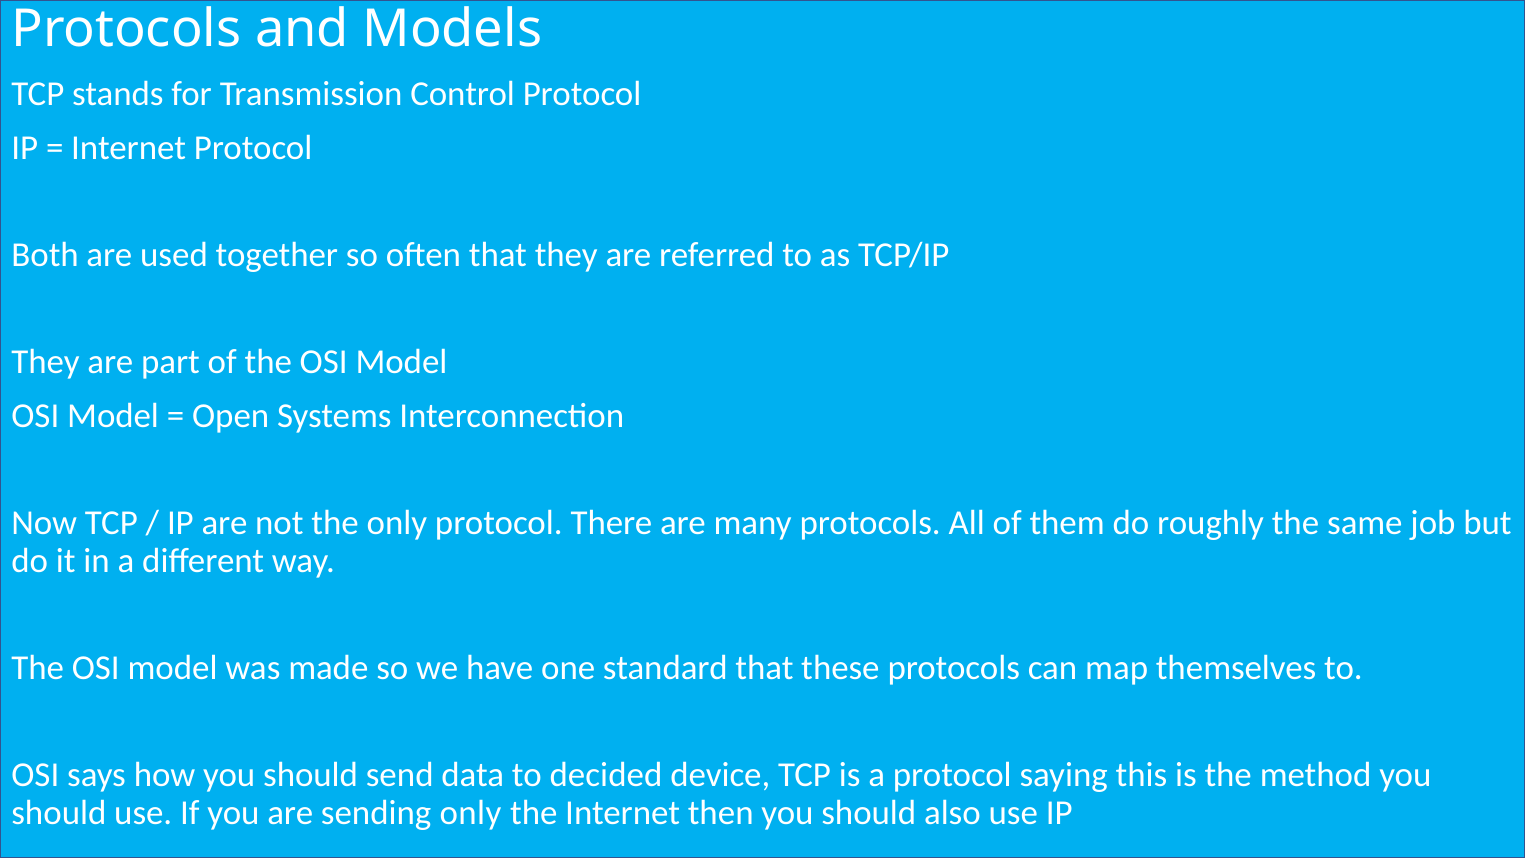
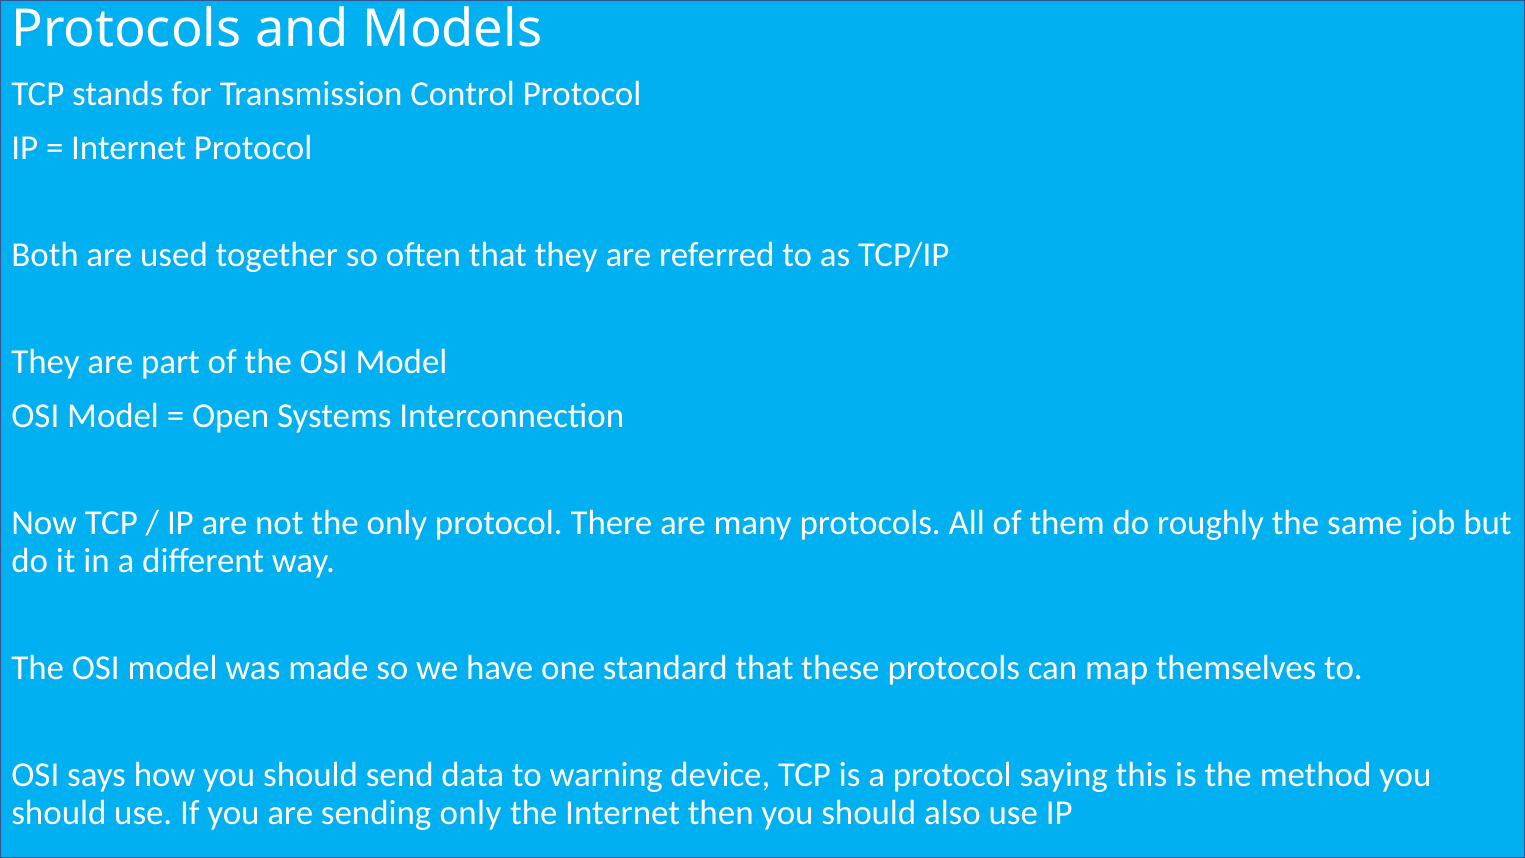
decided: decided -> warning
